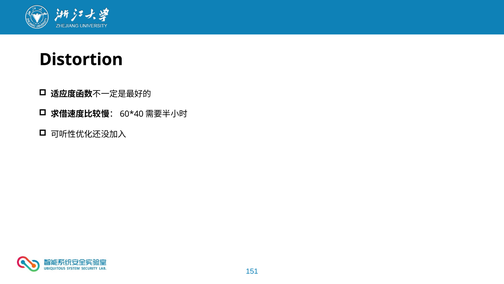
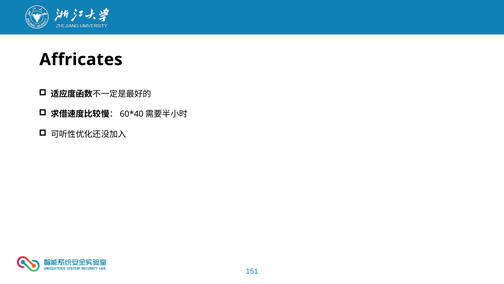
Distortion: Distortion -> Affricates
